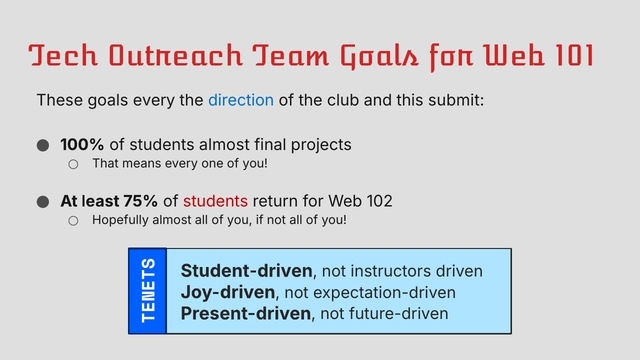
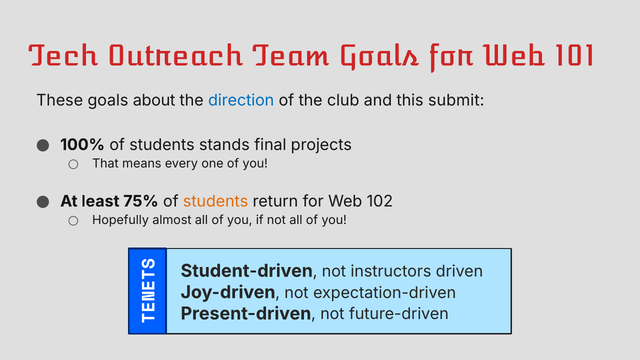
goals every: every -> about
students almost: almost -> stands
students at (216, 201) colour: red -> orange
